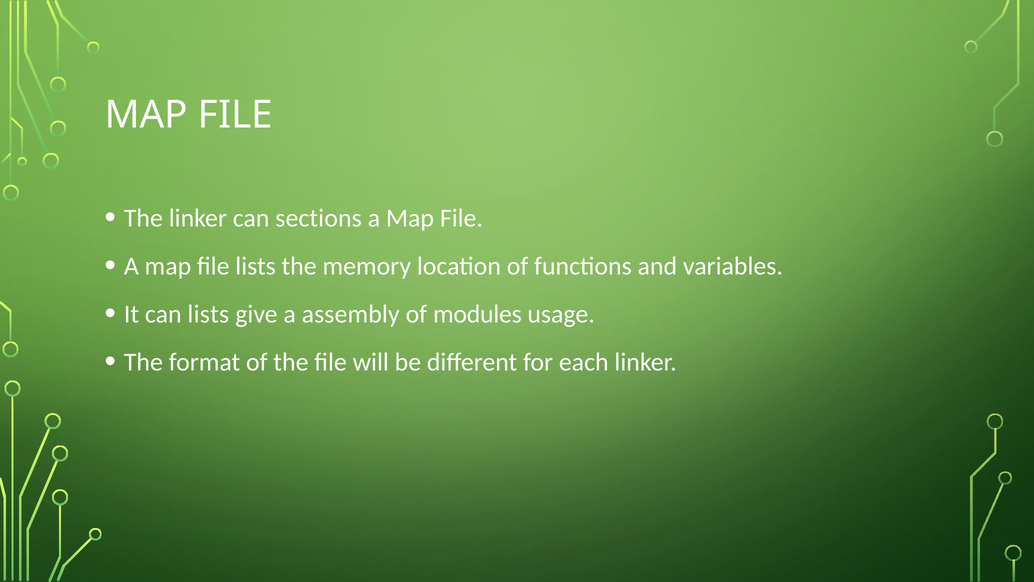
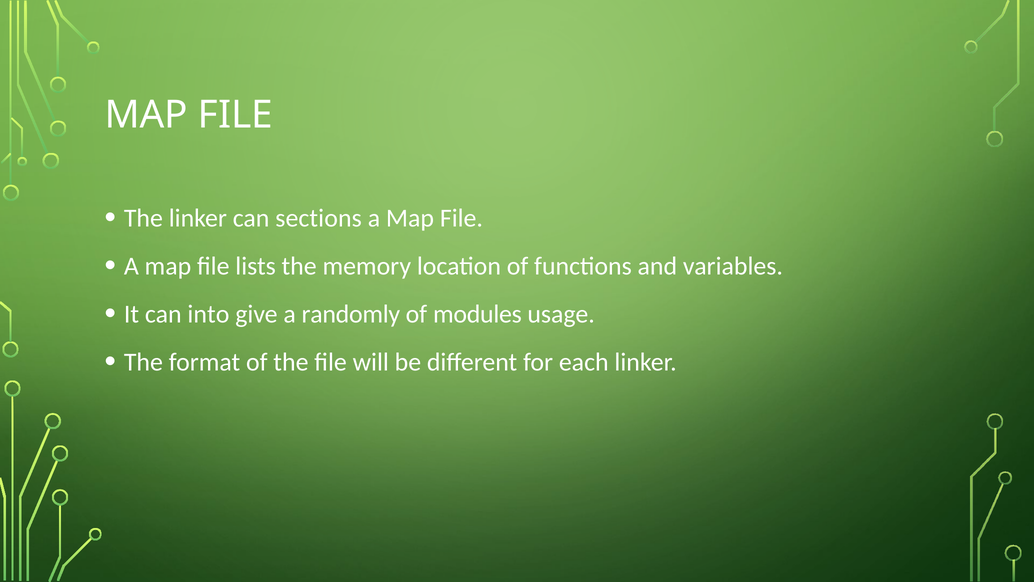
can lists: lists -> into
assembly: assembly -> randomly
